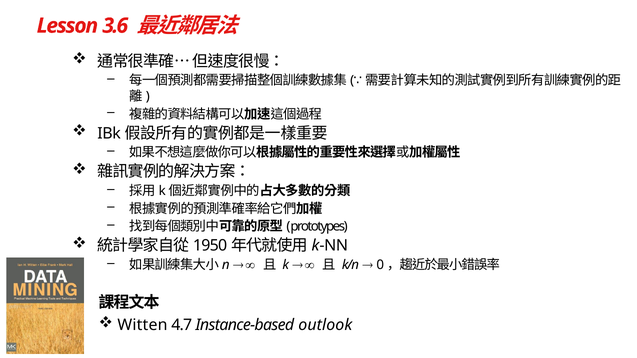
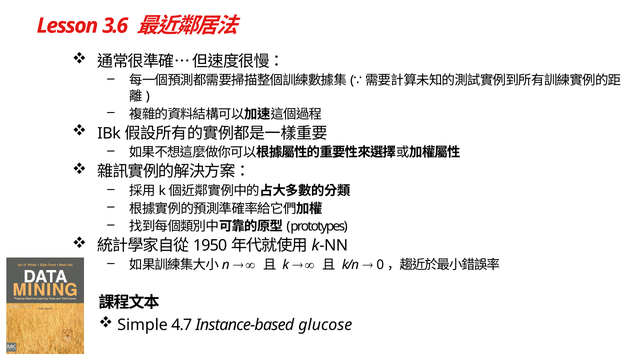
Witten: Witten -> Simple
outlook: outlook -> glucose
